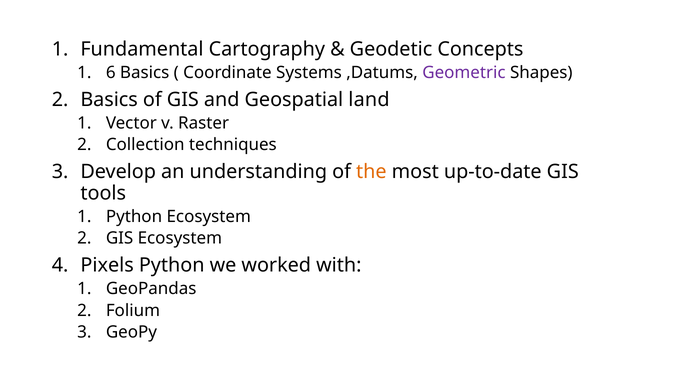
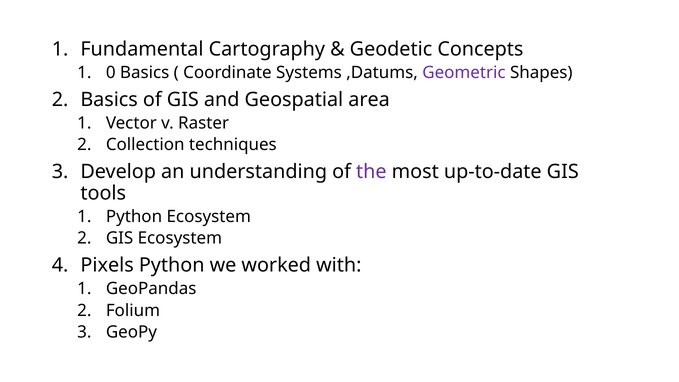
6: 6 -> 0
land: land -> area
the colour: orange -> purple
